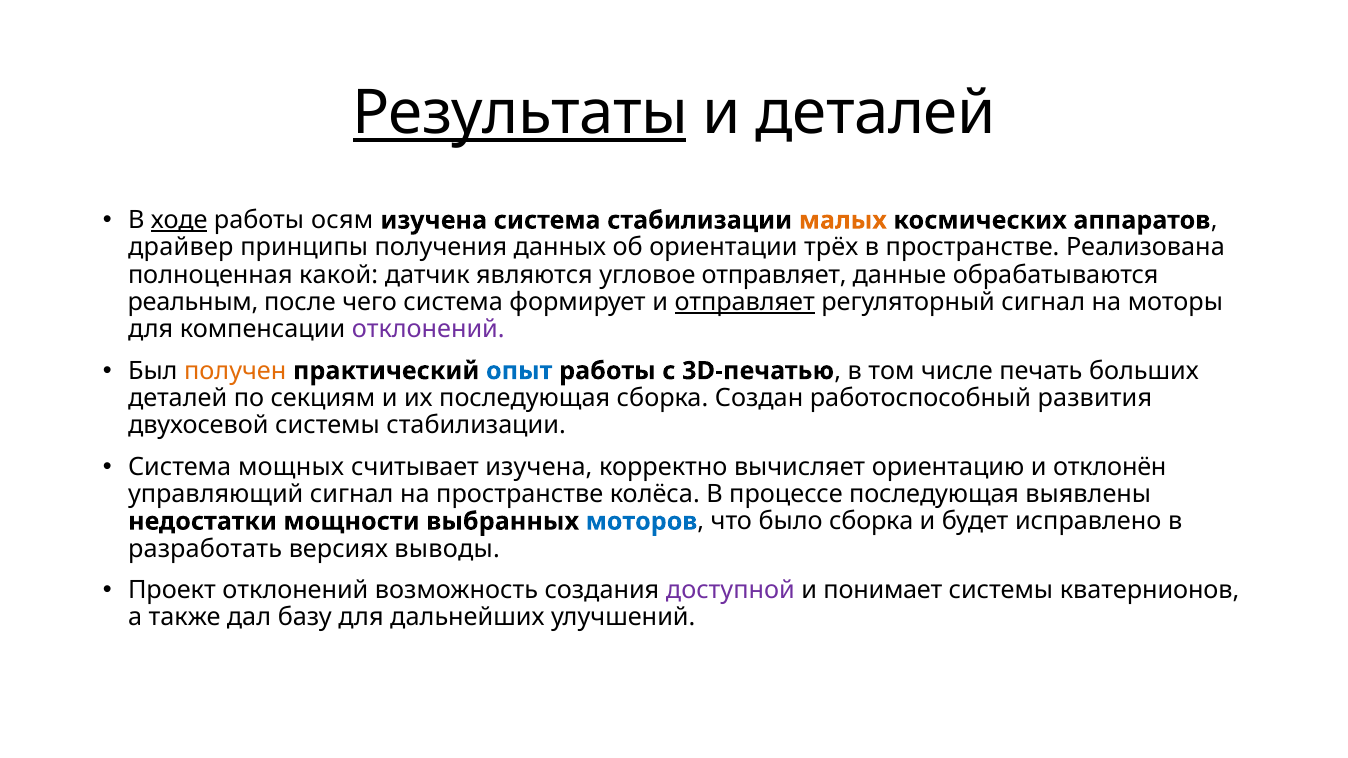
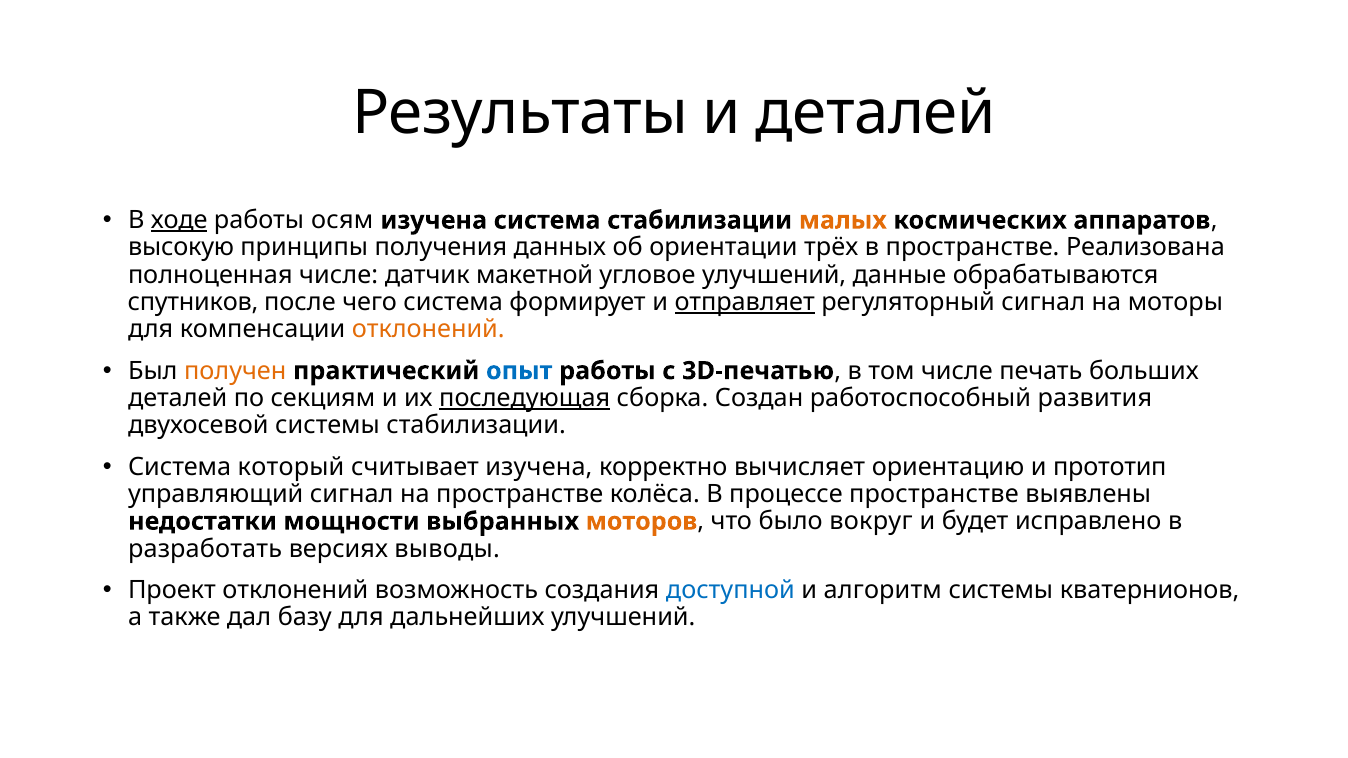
Результаты underline: present -> none
драйвер: драйвер -> высокую
полноценная какой: какой -> числе
являются: являются -> макетной
угловое отправляет: отправляет -> улучшений
реальным: реальным -> спутников
отклонений at (428, 330) colour: purple -> orange
последующая at (525, 398) underline: none -> present
мощных: мощных -> который
отклонён: отклонён -> прототип
процессе последующая: последующая -> пространстве
моторов colour: blue -> orange
было сборка: сборка -> вокруг
доступной colour: purple -> blue
понимает: понимает -> алгоритм
